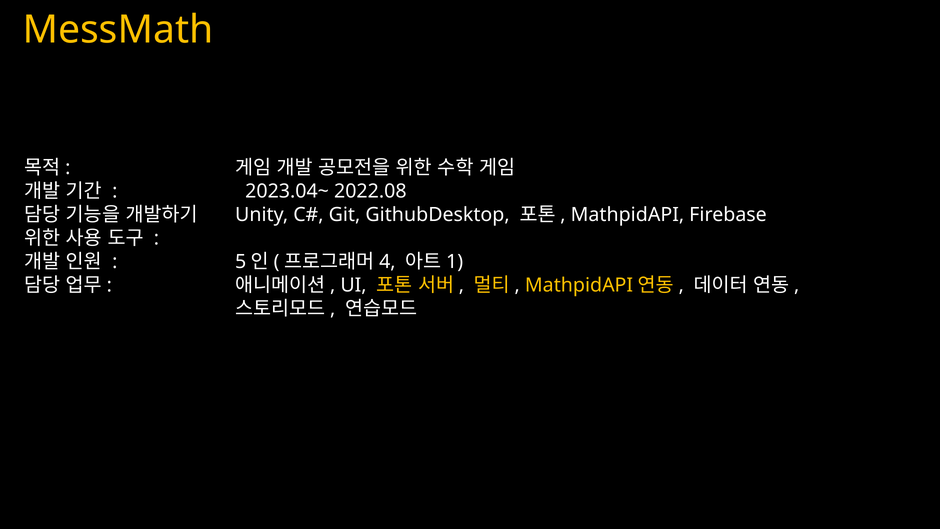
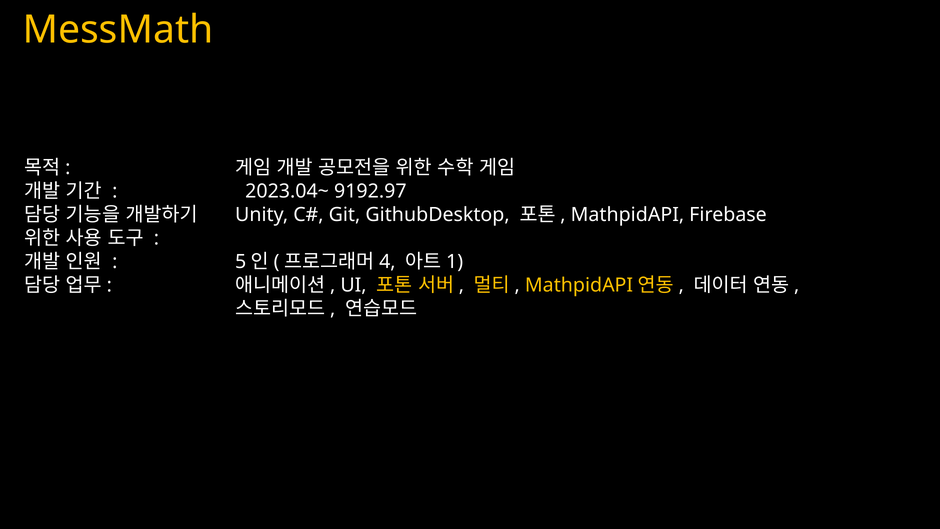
2022.08: 2022.08 -> 9192.97
